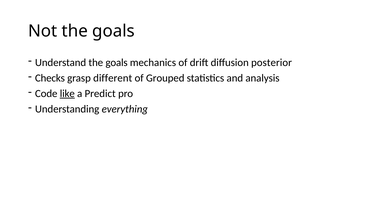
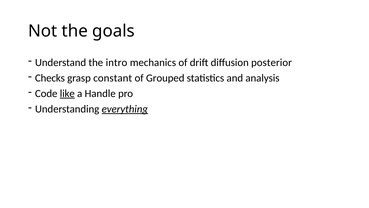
Understand the goals: goals -> intro
different: different -> constant
Predict: Predict -> Handle
everything underline: none -> present
